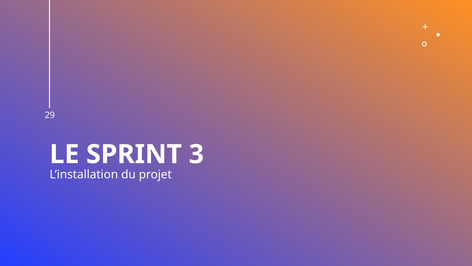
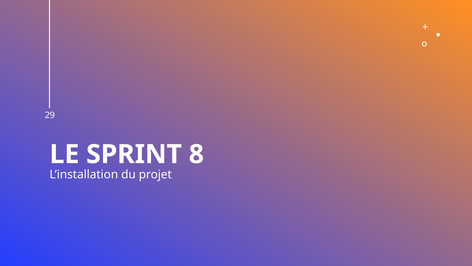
3: 3 -> 8
